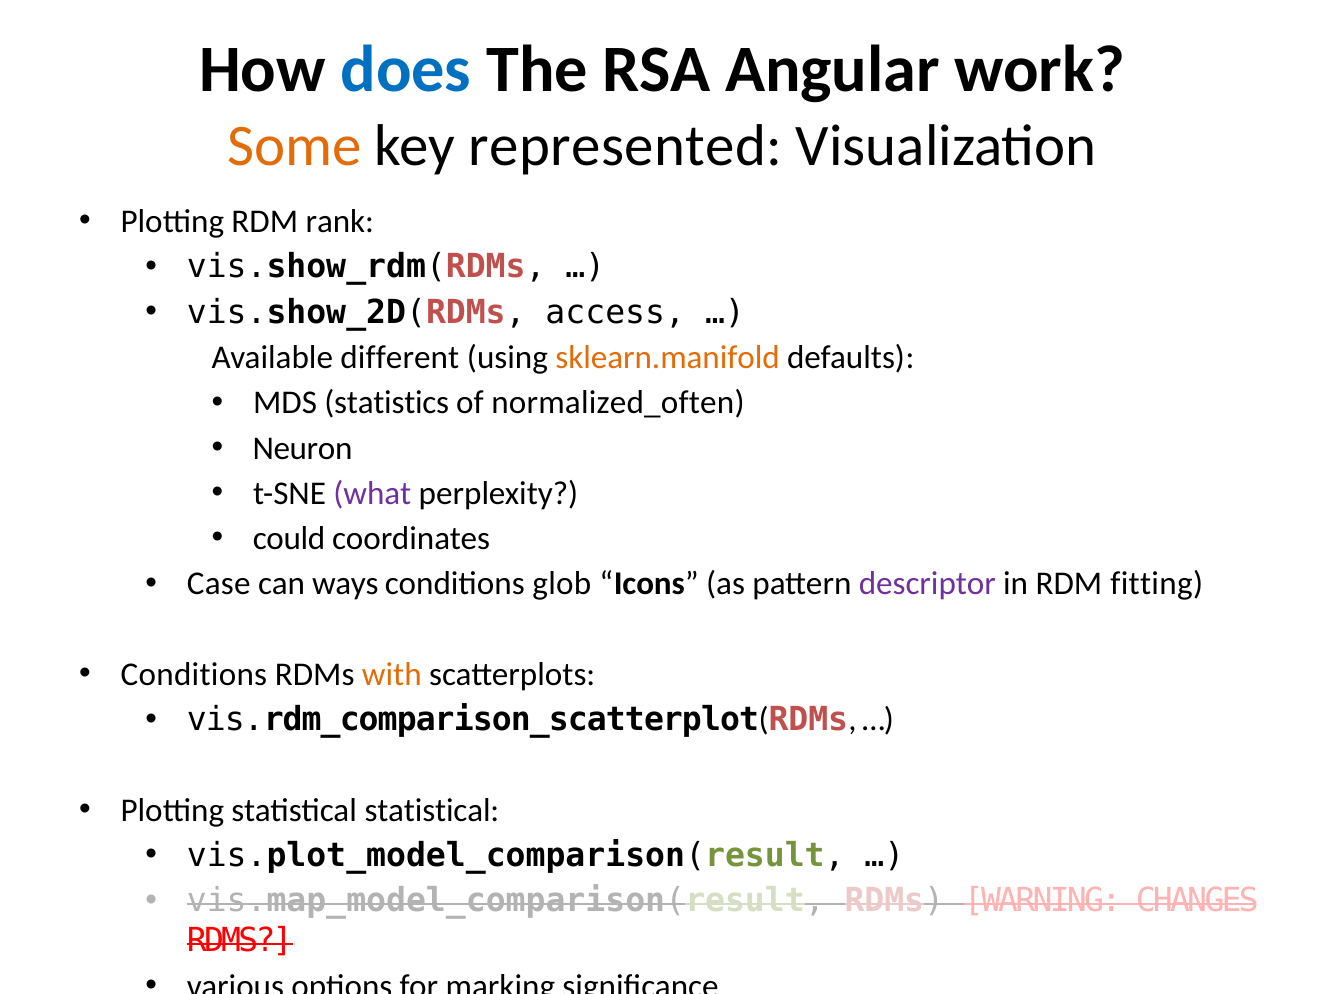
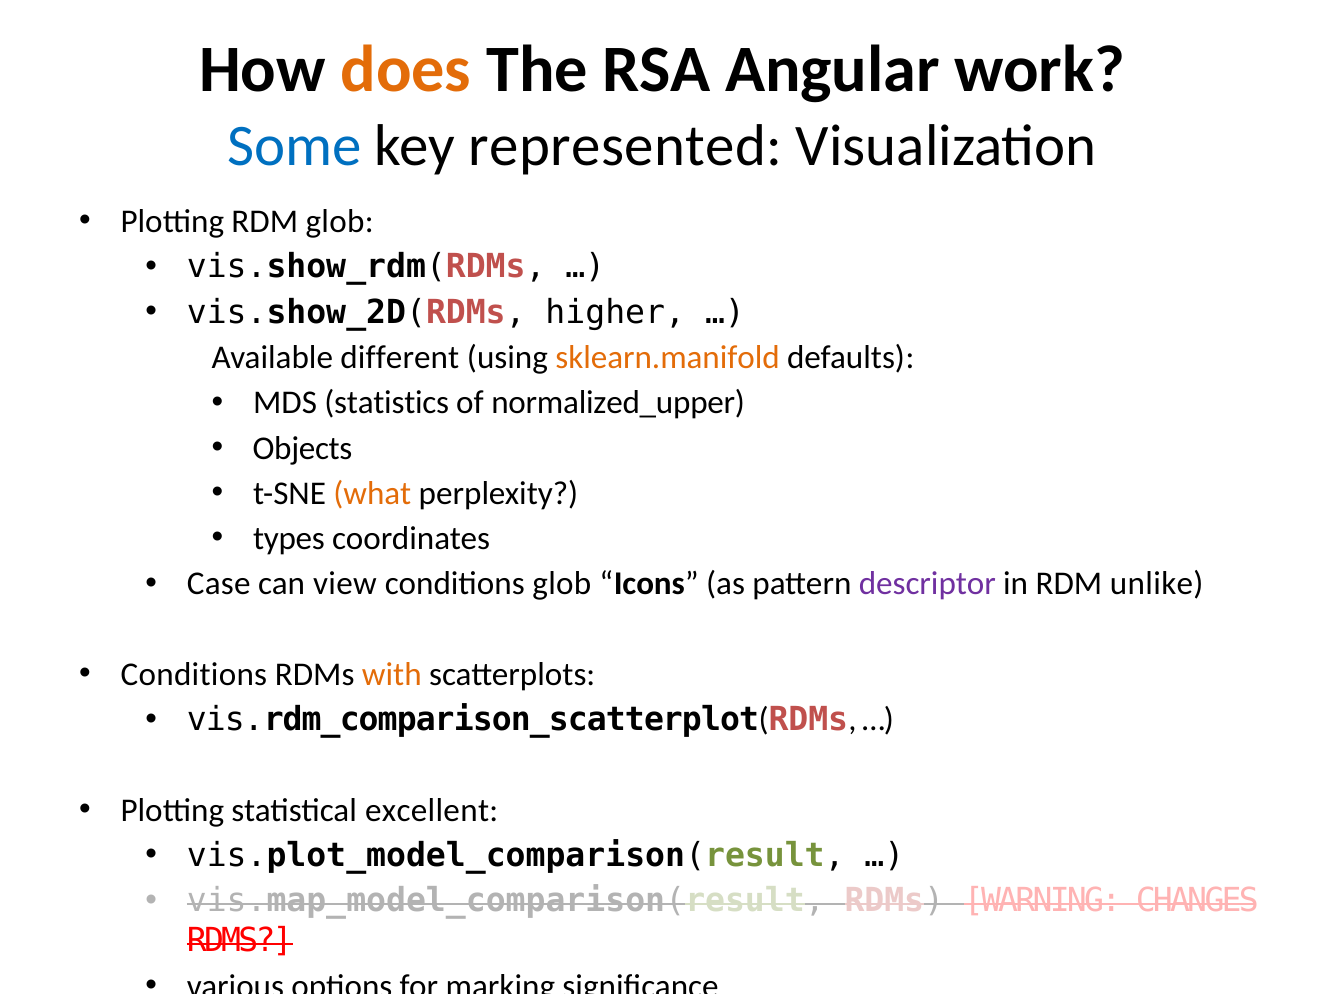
does colour: blue -> orange
Some colour: orange -> blue
RDM rank: rank -> glob
access: access -> higher
normalized_often: normalized_often -> normalized_upper
Neuron: Neuron -> Objects
what colour: purple -> orange
could: could -> types
ways: ways -> view
fitting: fitting -> unlike
statistical statistical: statistical -> excellent
